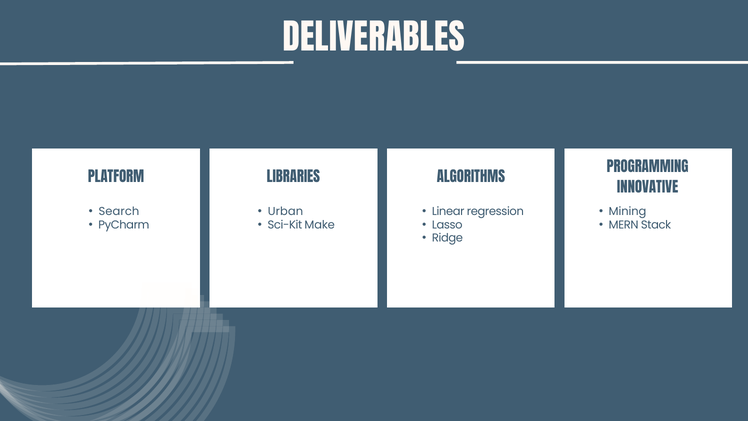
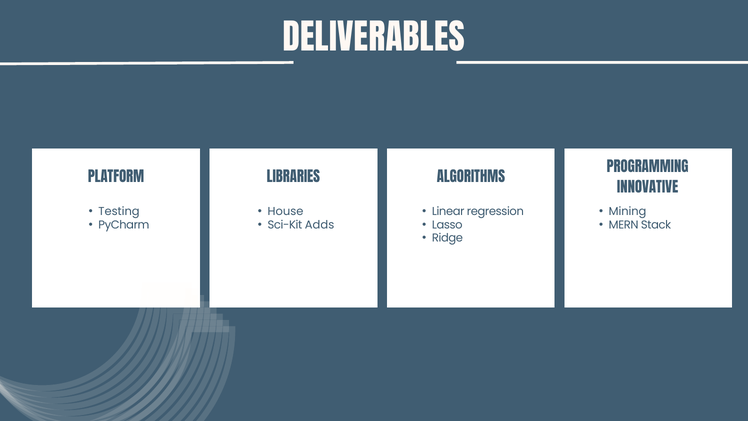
Search: Search -> Testing
Urban: Urban -> House
Make: Make -> Adds
